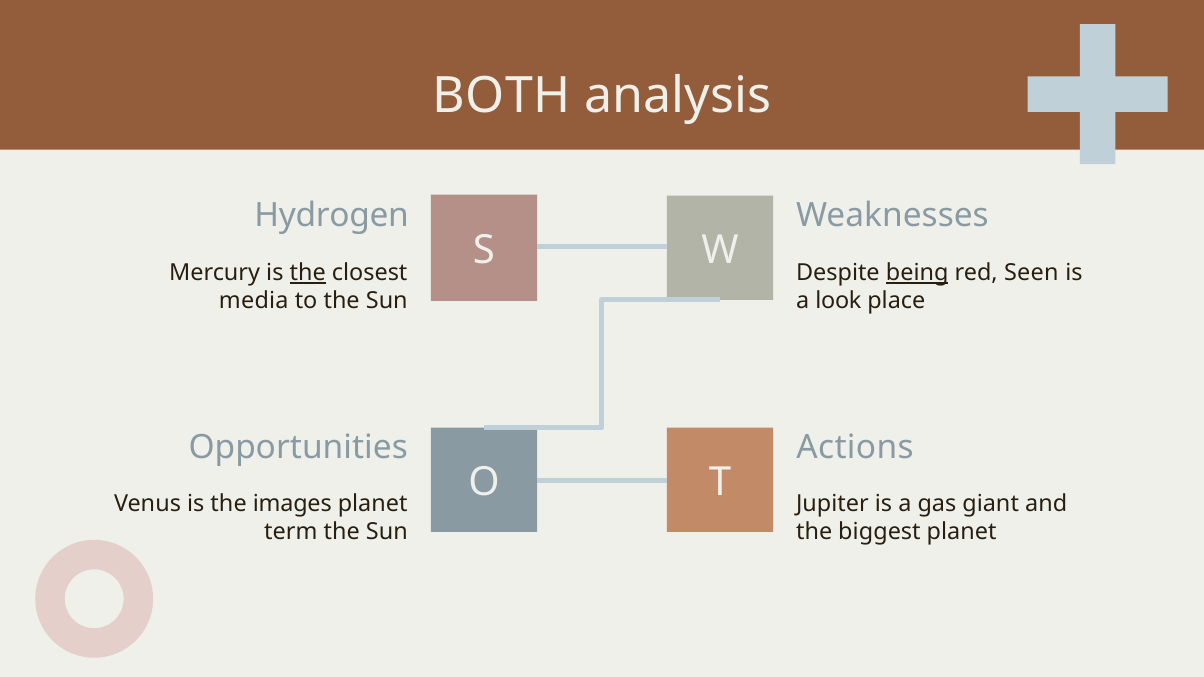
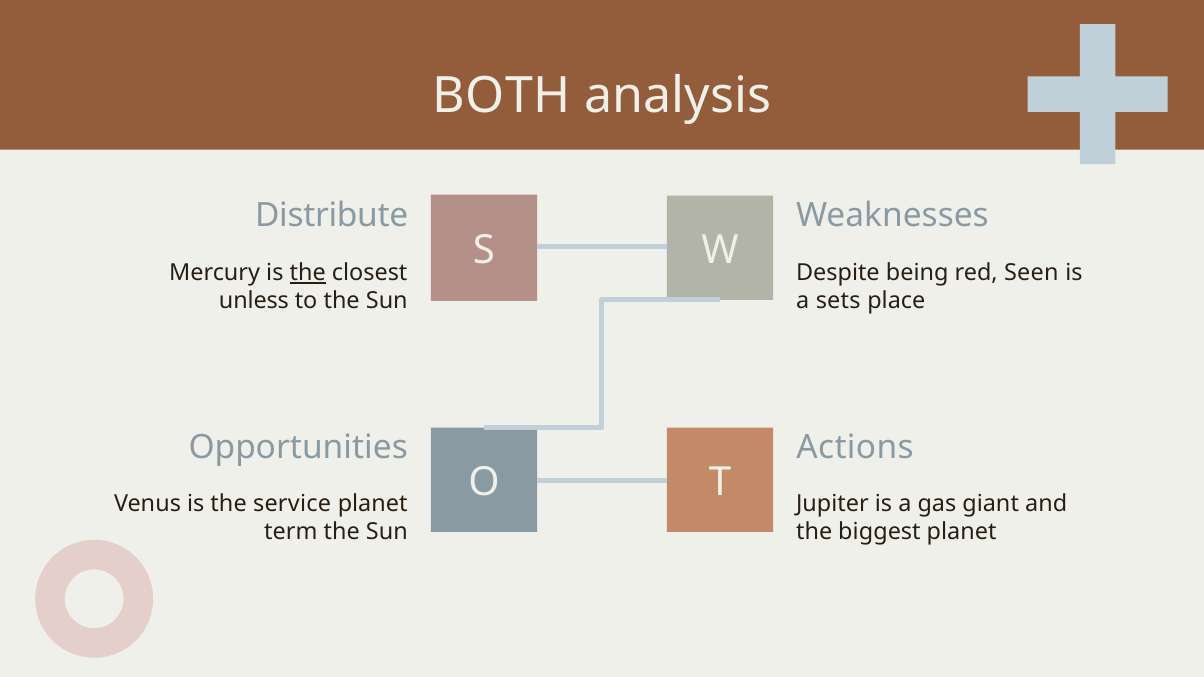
Hydrogen: Hydrogen -> Distribute
being underline: present -> none
media: media -> unless
look: look -> sets
images: images -> service
